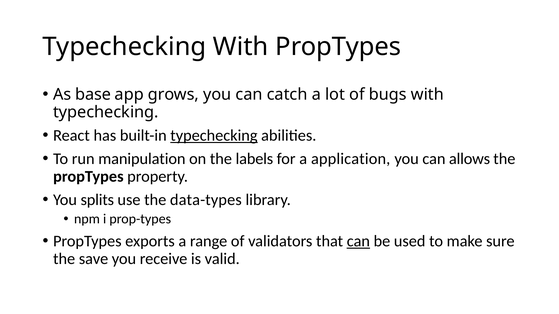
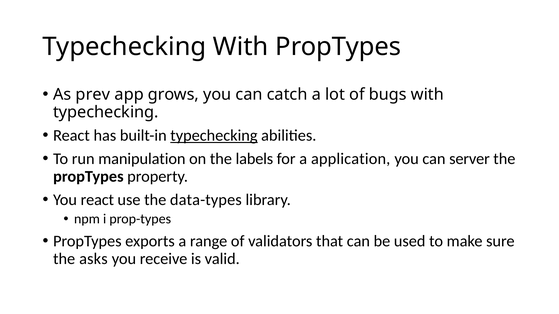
base: base -> prev
allows: allows -> server
You splits: splits -> react
can at (358, 241) underline: present -> none
save: save -> asks
